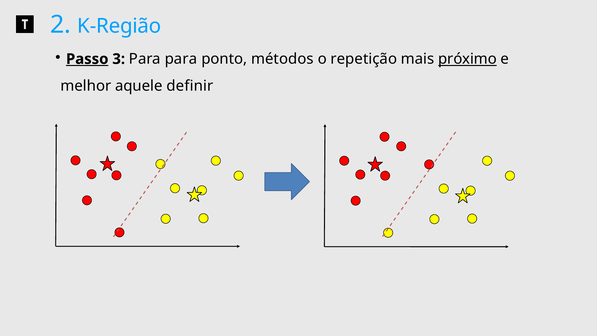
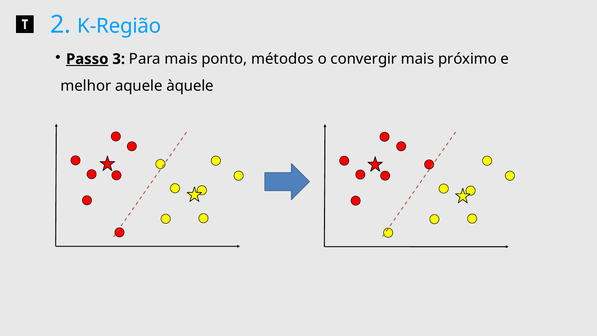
Para para: para -> mais
repetição: repetição -> convergir
próximo underline: present -> none
definir: definir -> àquele
